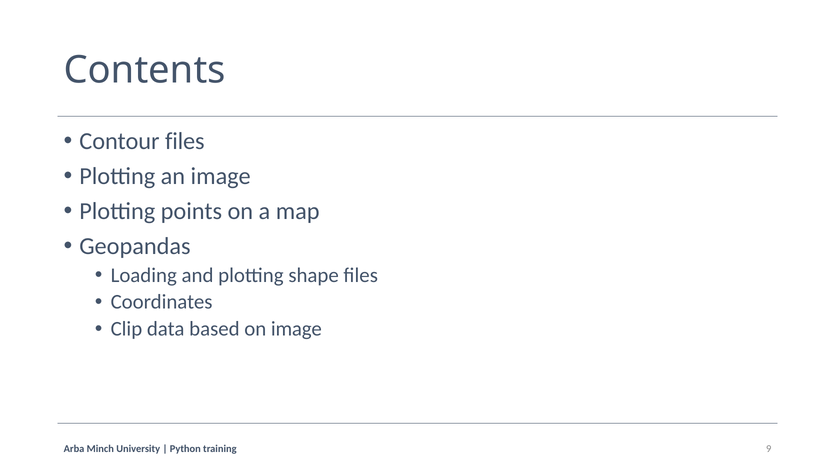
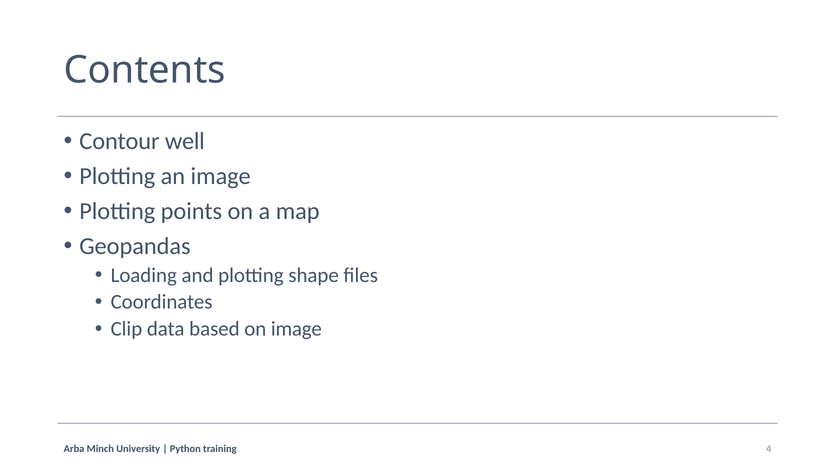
Contour files: files -> well
9: 9 -> 4
